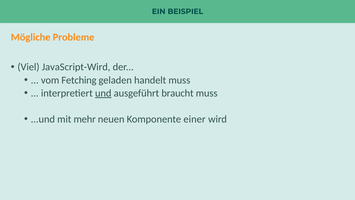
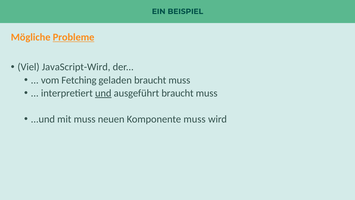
Probleme underline: none -> present
geladen handelt: handelt -> braucht
mit mehr: mehr -> muss
Komponente einer: einer -> muss
